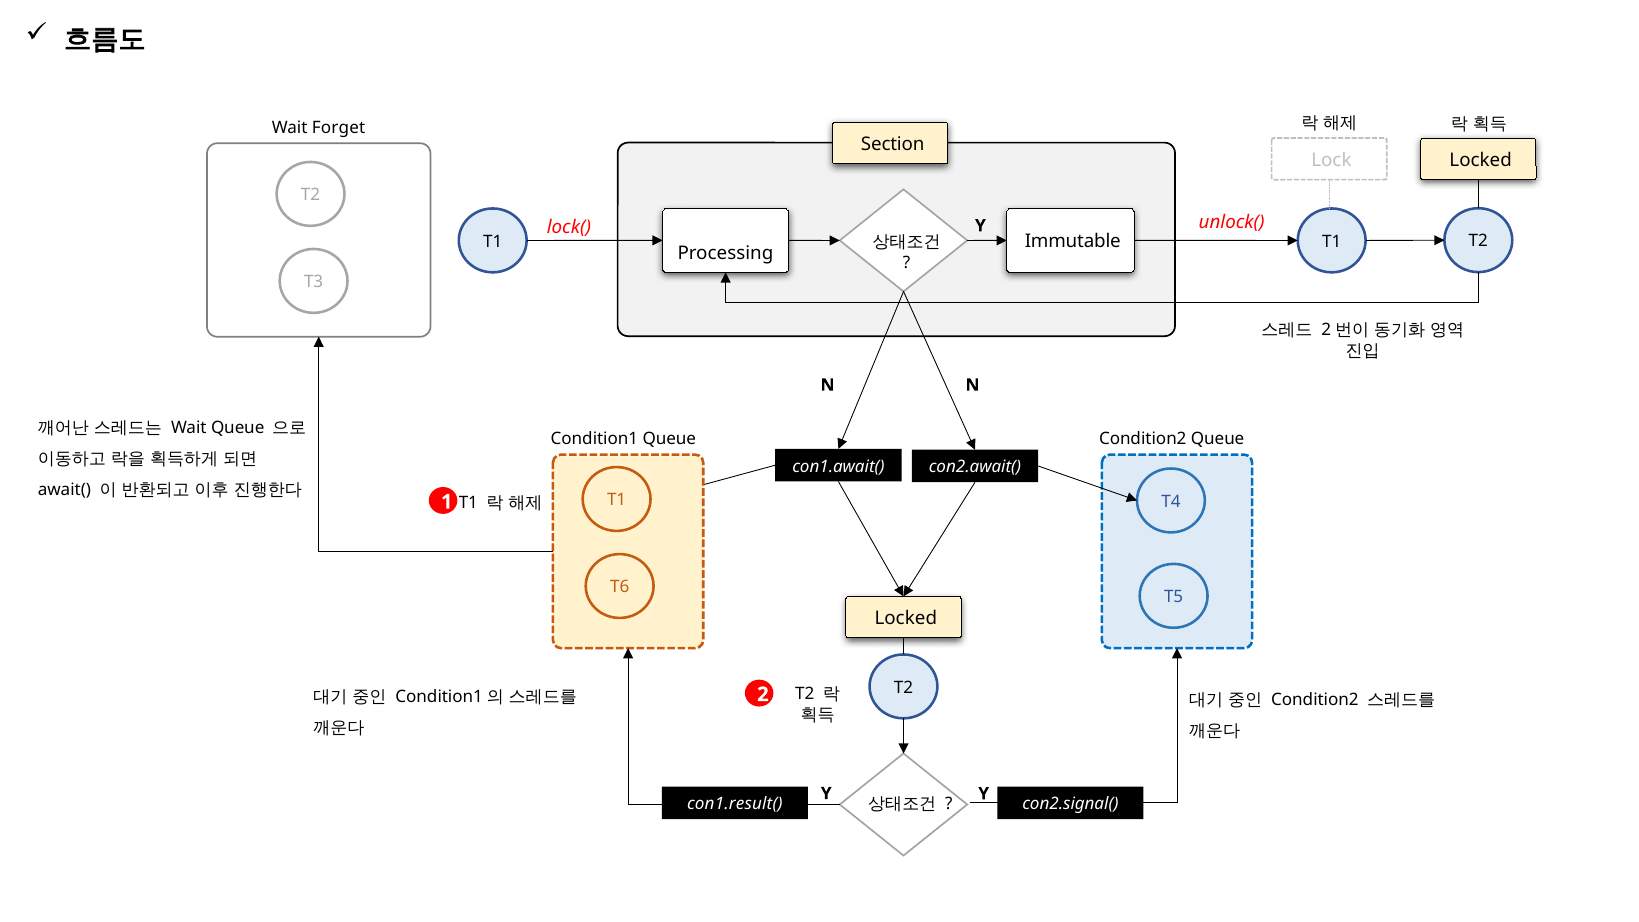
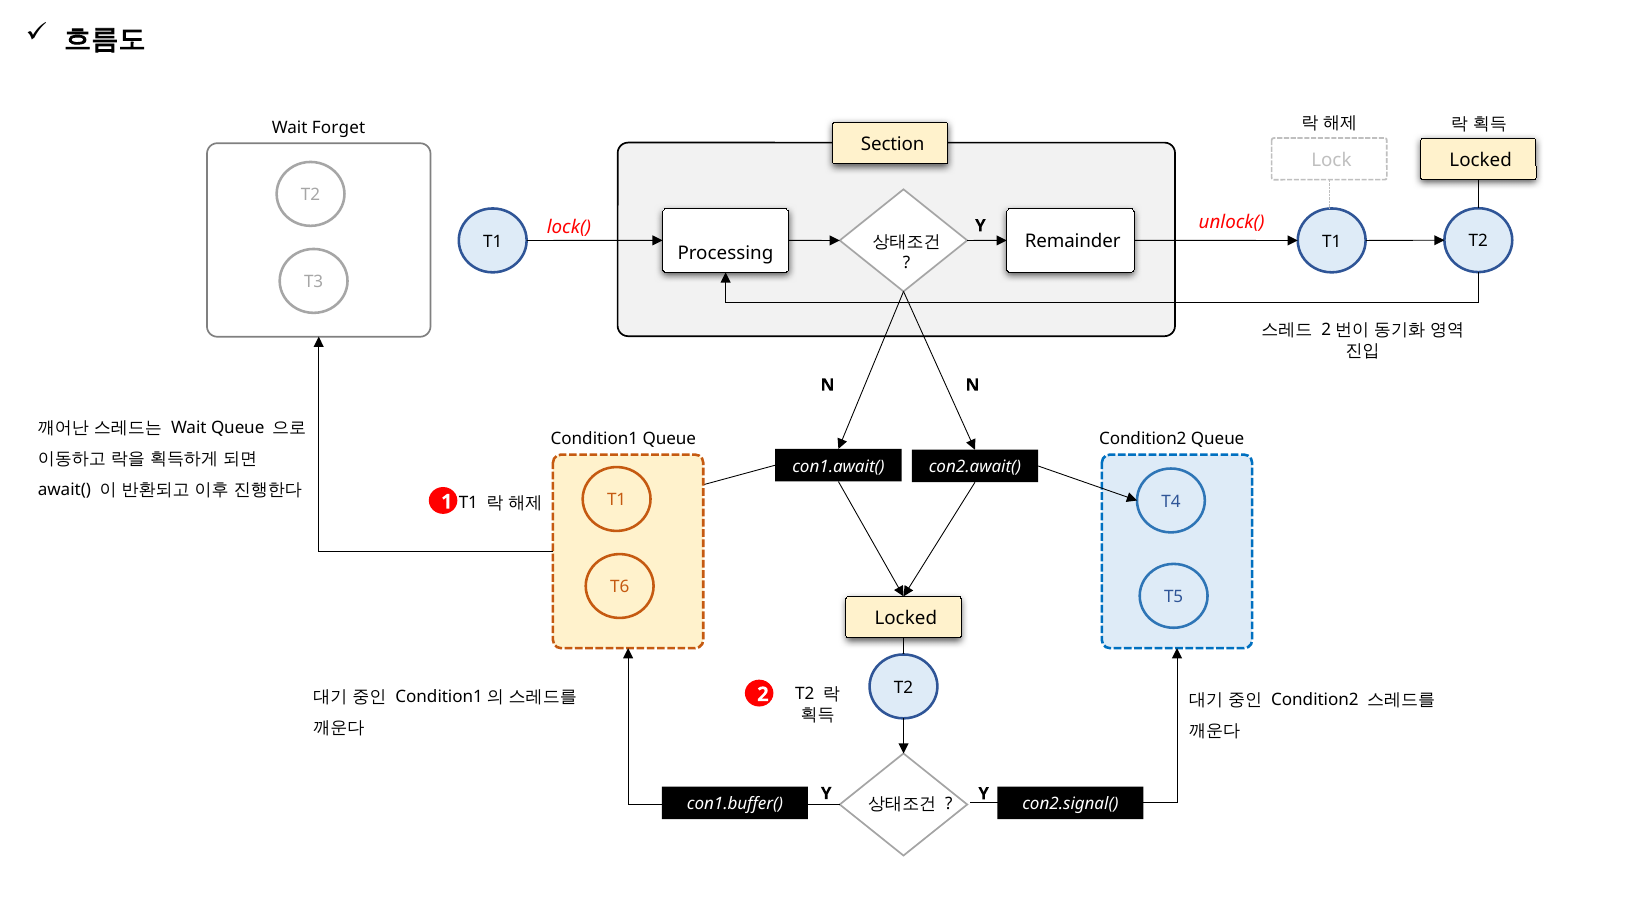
Immutable: Immutable -> Remainder
con1.result(: con1.result( -> con1.buffer(
